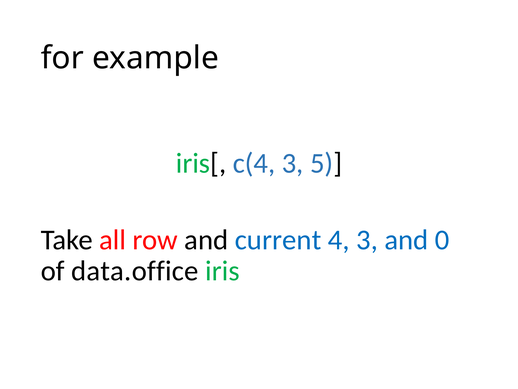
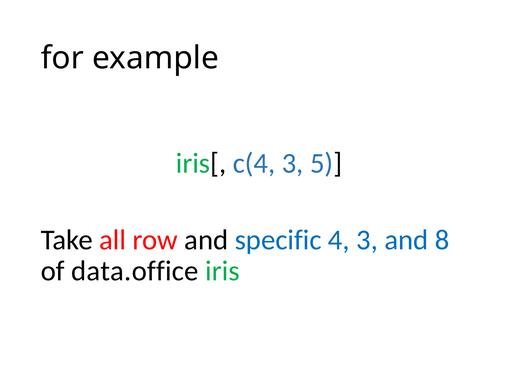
current: current -> specific
0: 0 -> 8
